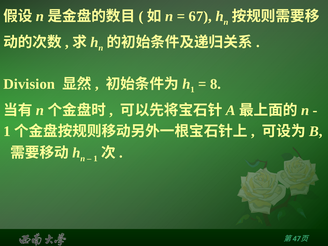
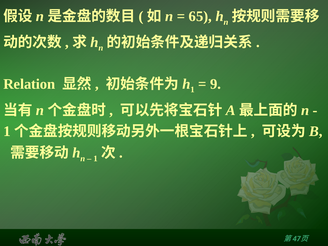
67: 67 -> 65
Division: Division -> Relation
8: 8 -> 9
